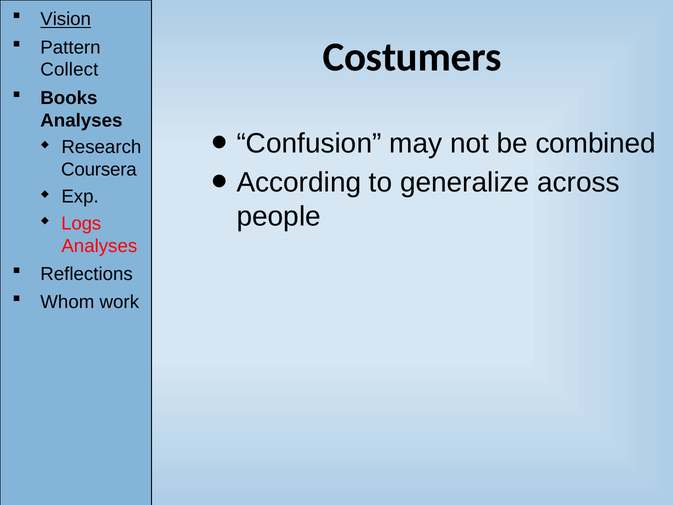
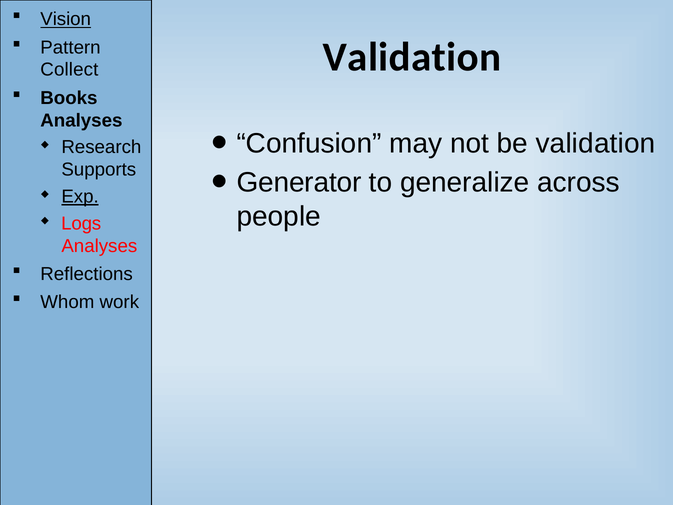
Costumers at (412, 57): Costumers -> Validation
be combined: combined -> validation
According: According -> Generator
Coursera: Coursera -> Supports
Exp underline: none -> present
